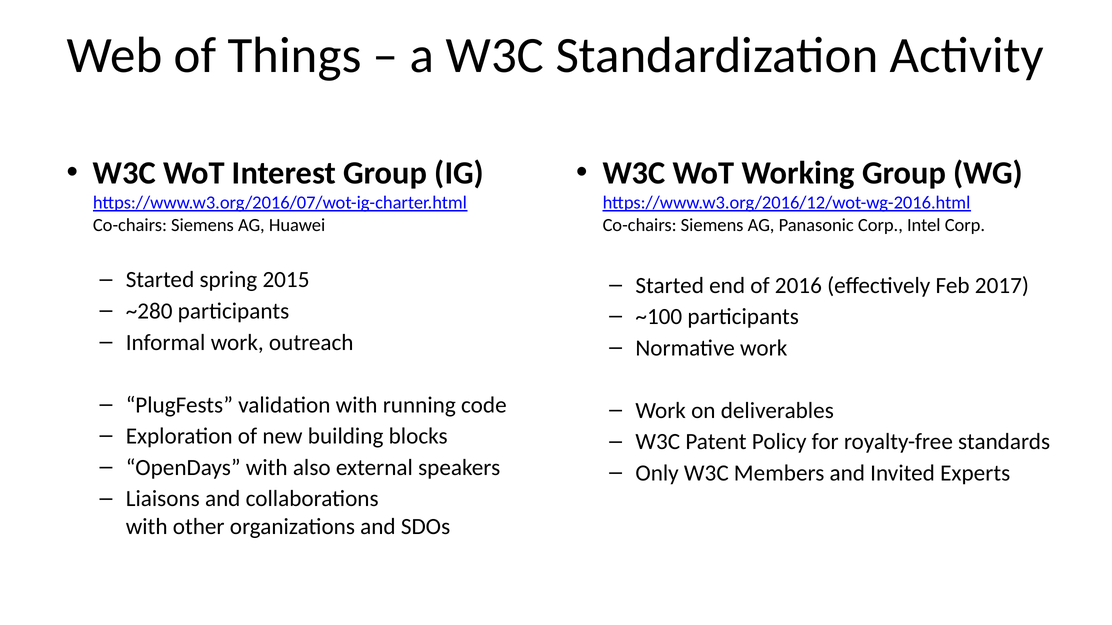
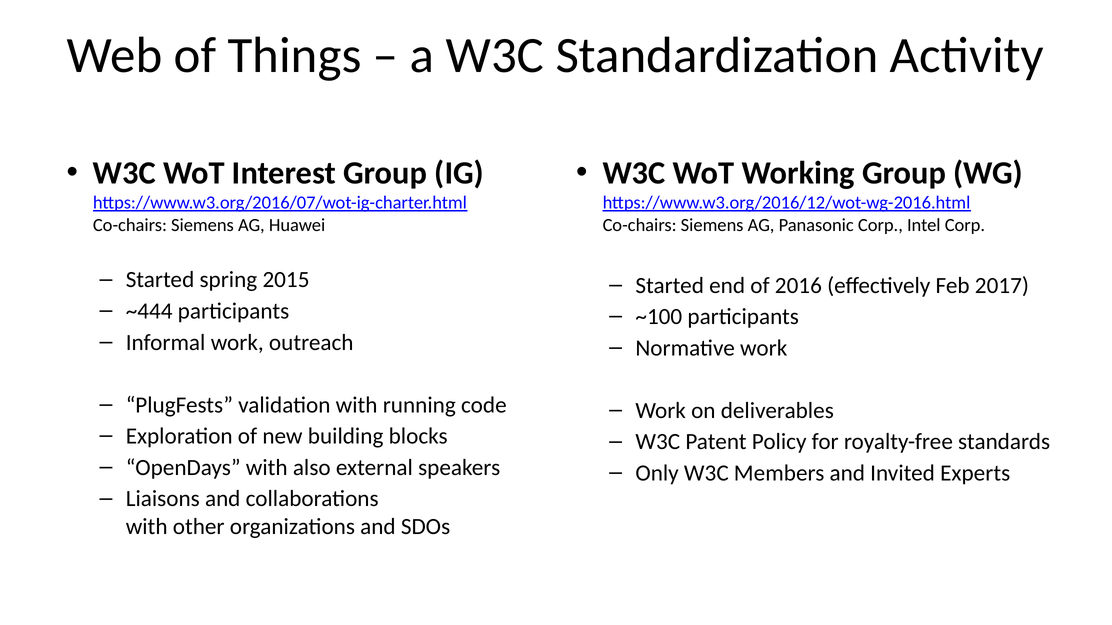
~280: ~280 -> ~444
